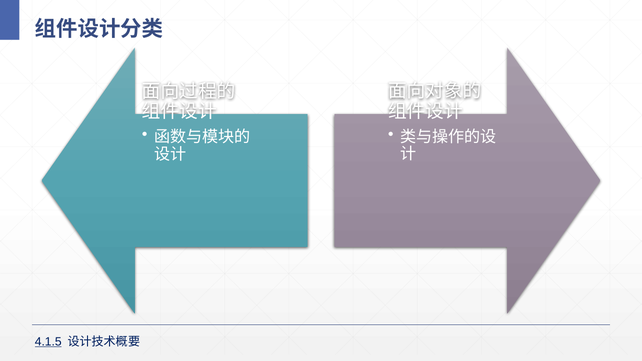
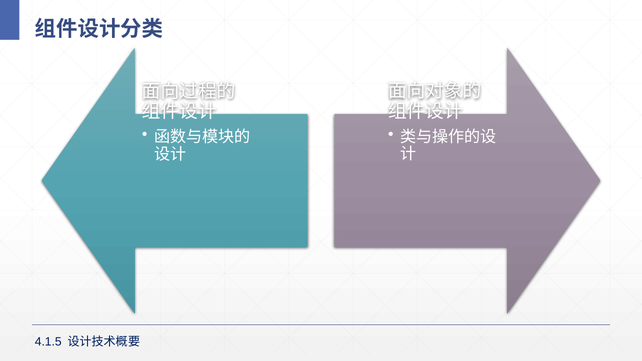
4.1.5 underline: present -> none
